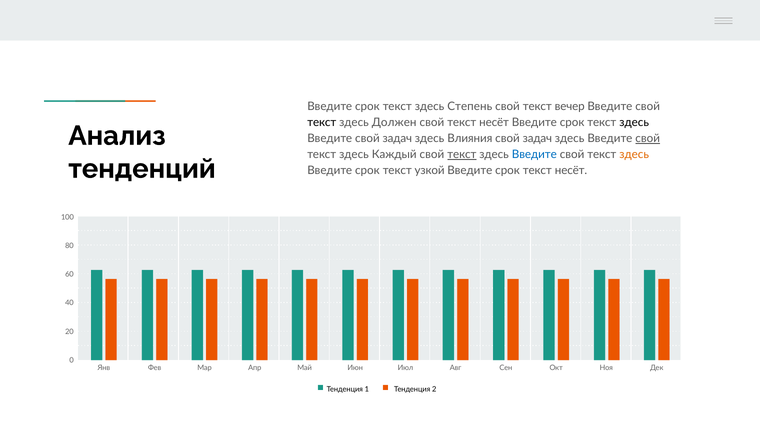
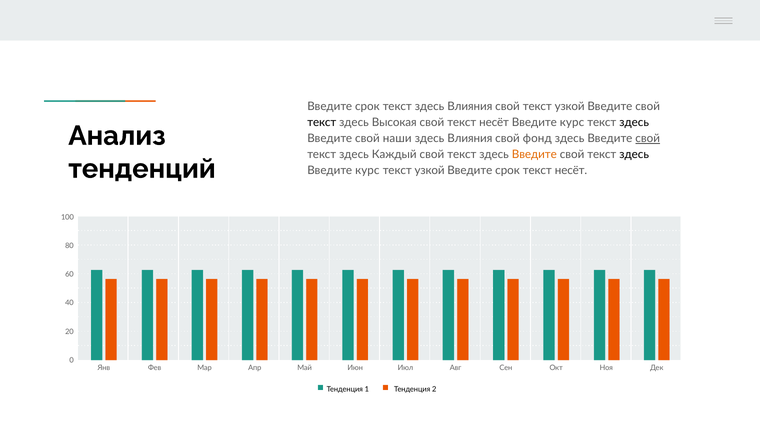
текст здесь Степень: Степень -> Влияния
свой текст вечер: вечер -> узкой
Должен: Должен -> Высокая
срок at (572, 122): срок -> курс
Введите свой задач: задач -> наши
задач at (537, 138): задач -> фонд
текст at (462, 154) underline: present -> none
Введите at (534, 154) colour: blue -> orange
здесь at (634, 154) colour: orange -> black
срок at (367, 170): срок -> курс
